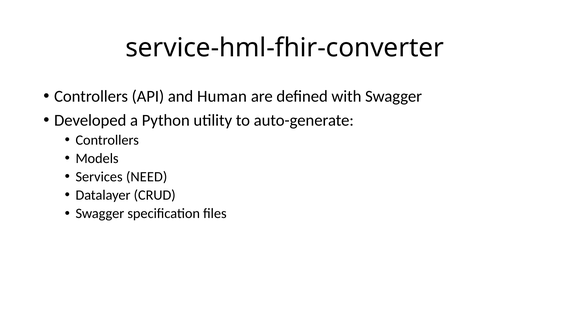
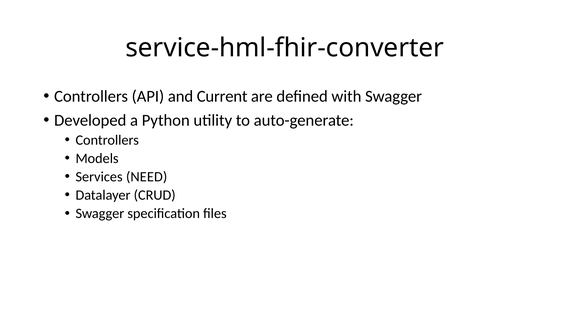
Human: Human -> Current
